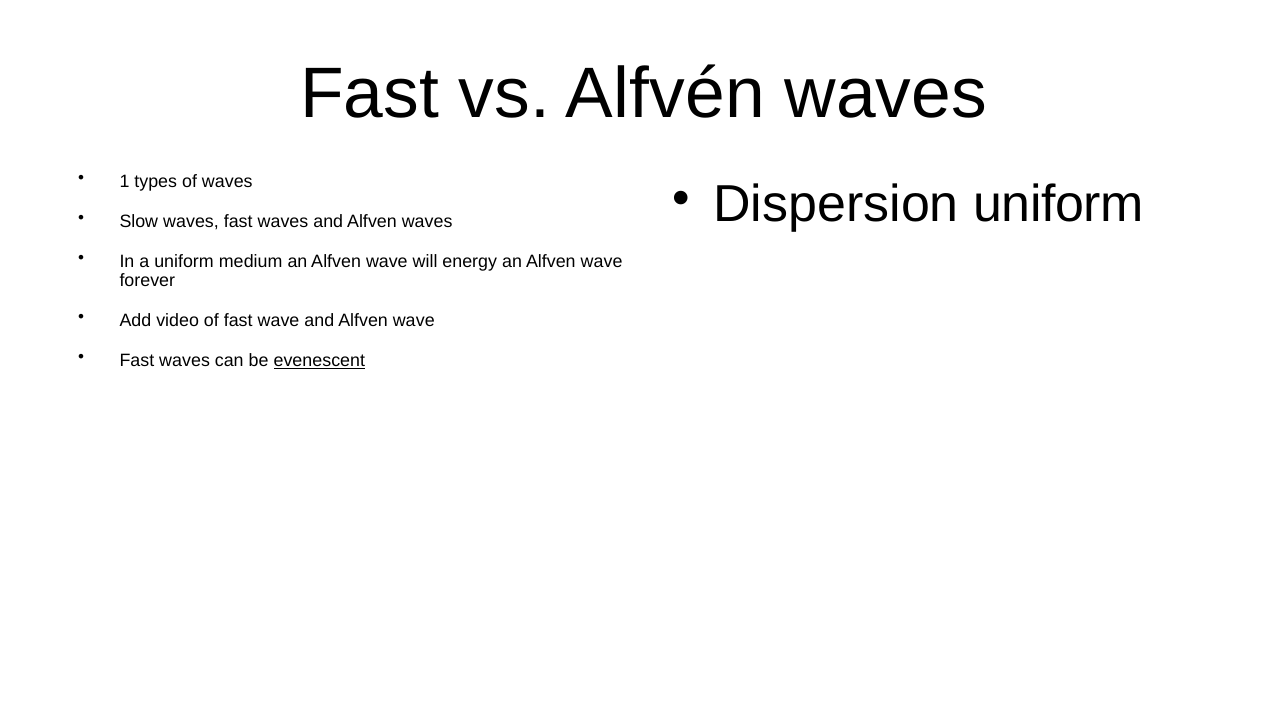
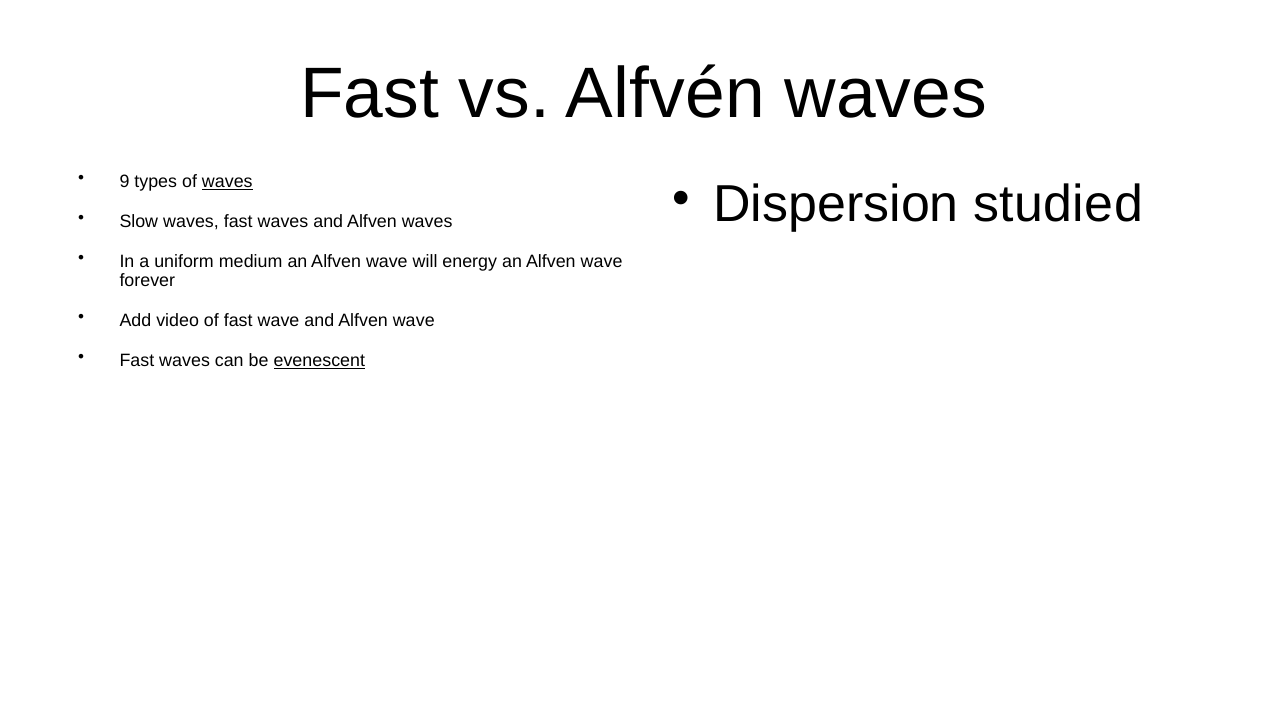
1: 1 -> 9
waves at (227, 181) underline: none -> present
Dispersion uniform: uniform -> studied
